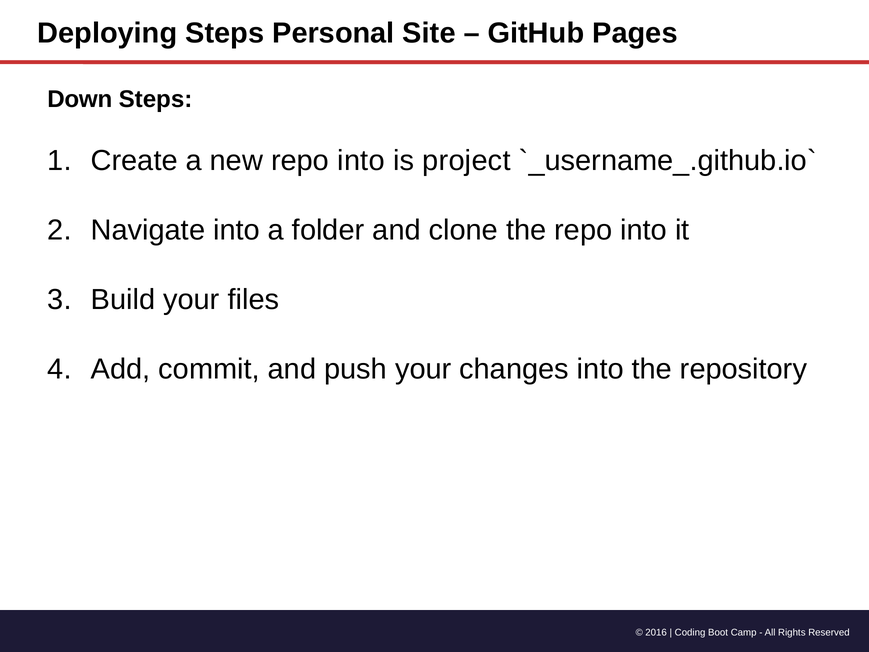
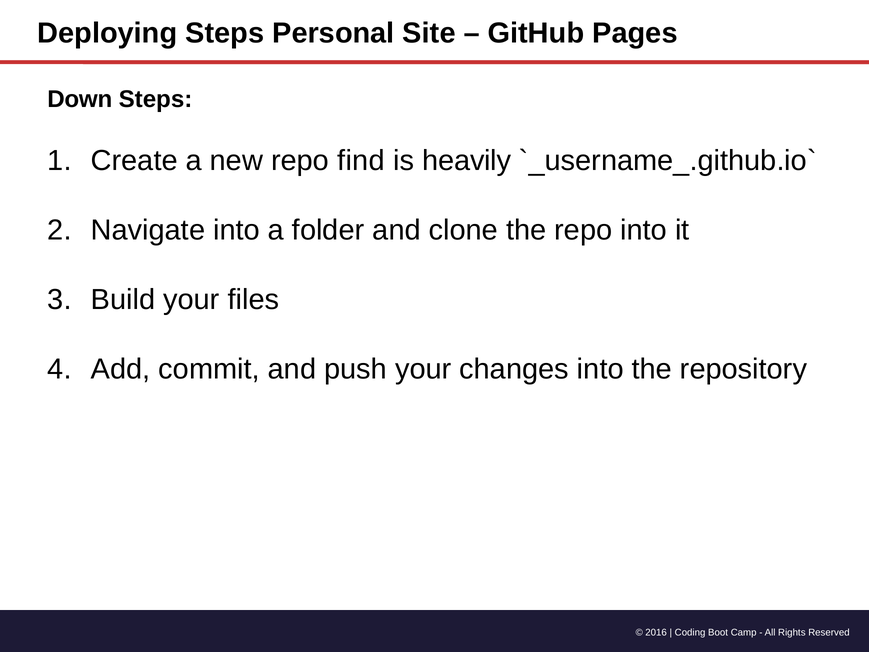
new repo into: into -> find
project: project -> heavily
